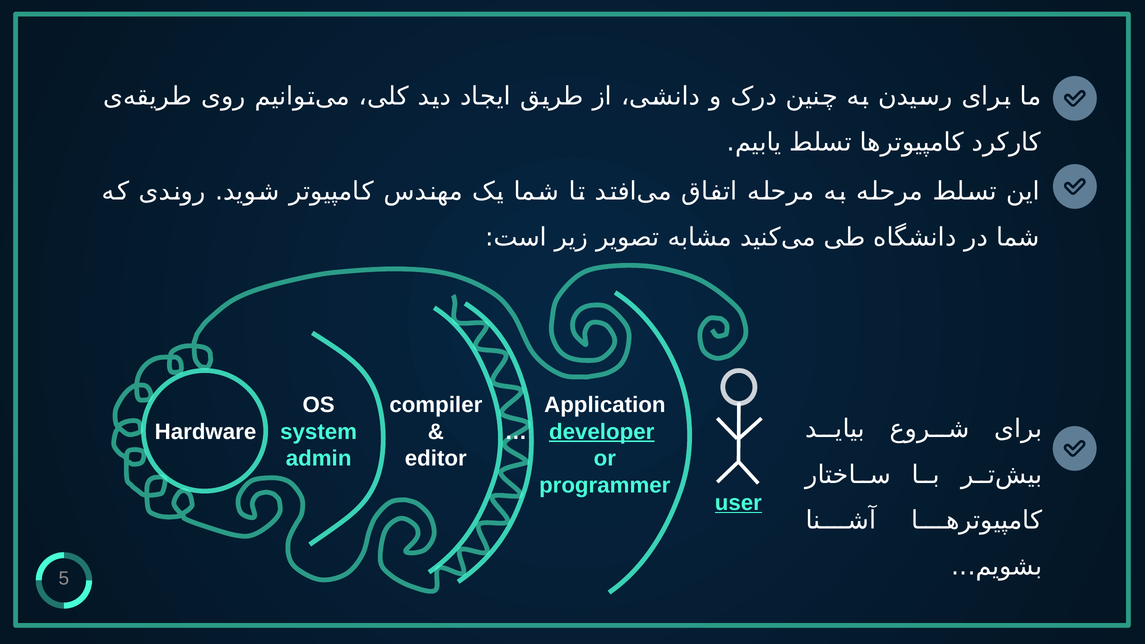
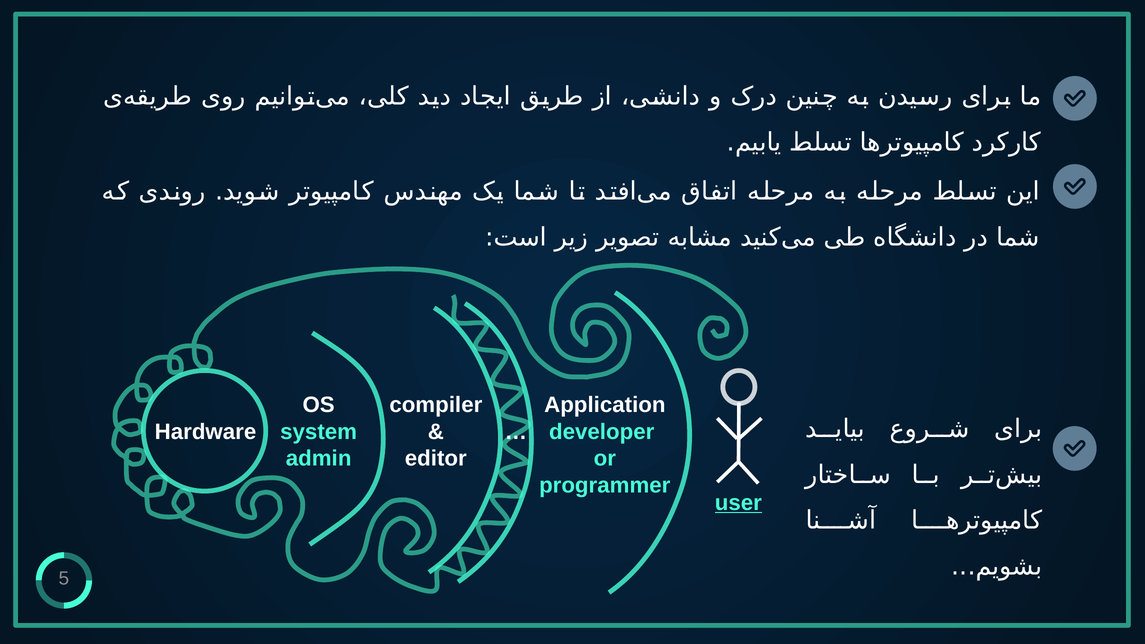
developer underline: present -> none
